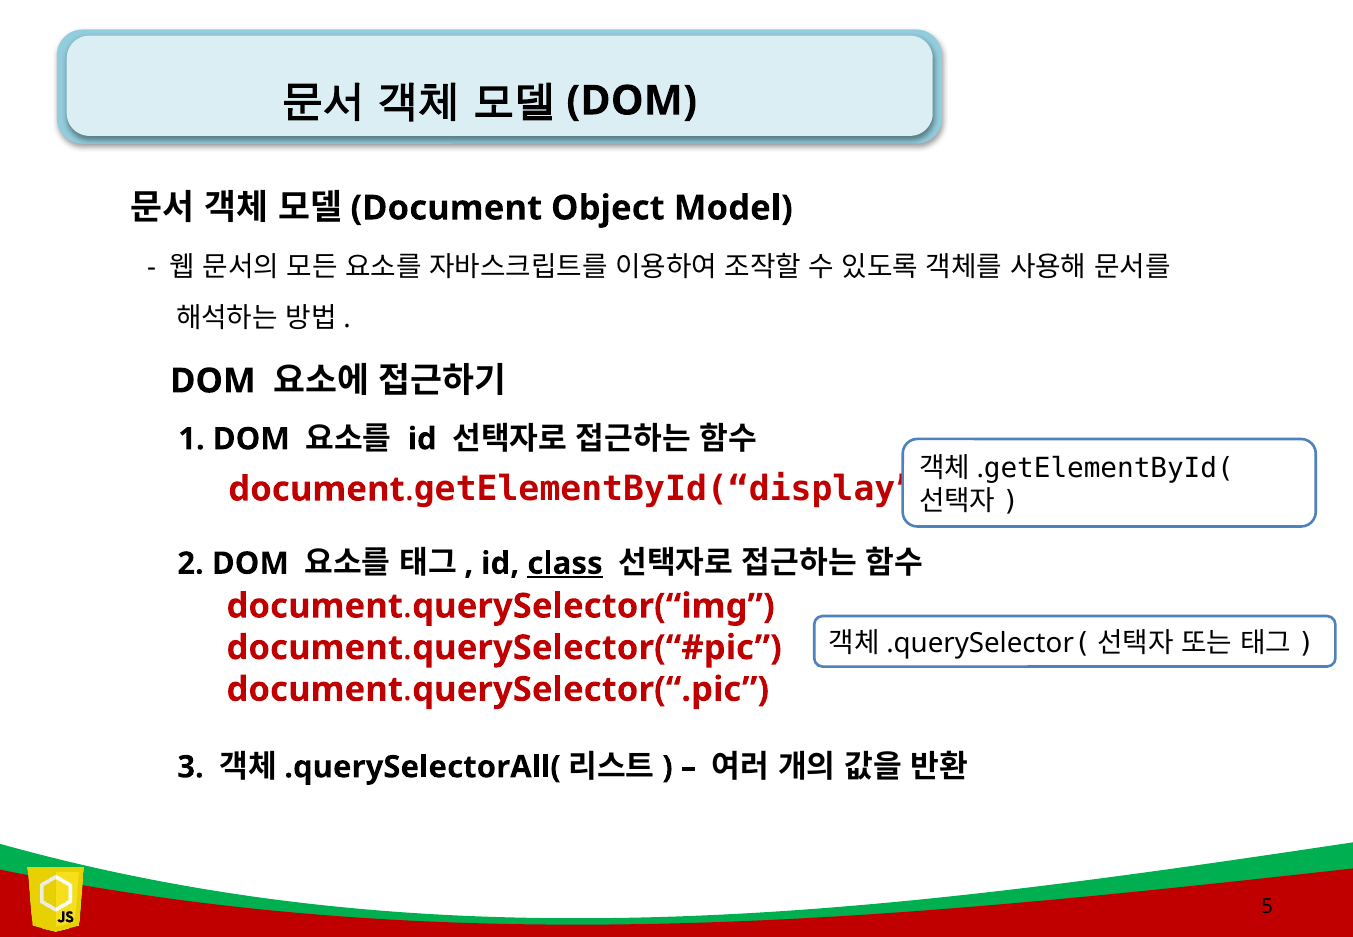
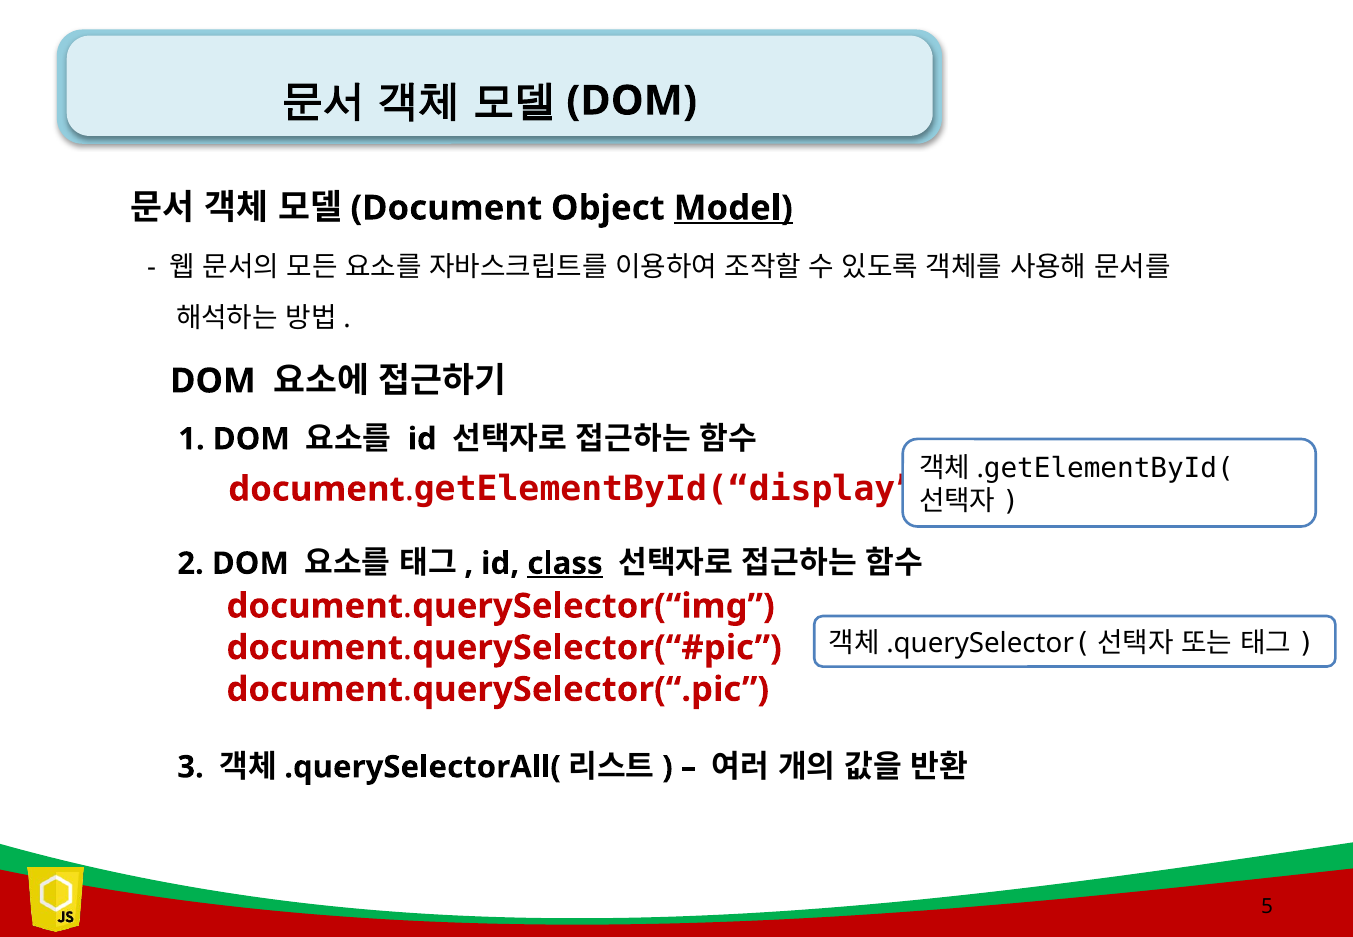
Model underline: none -> present
